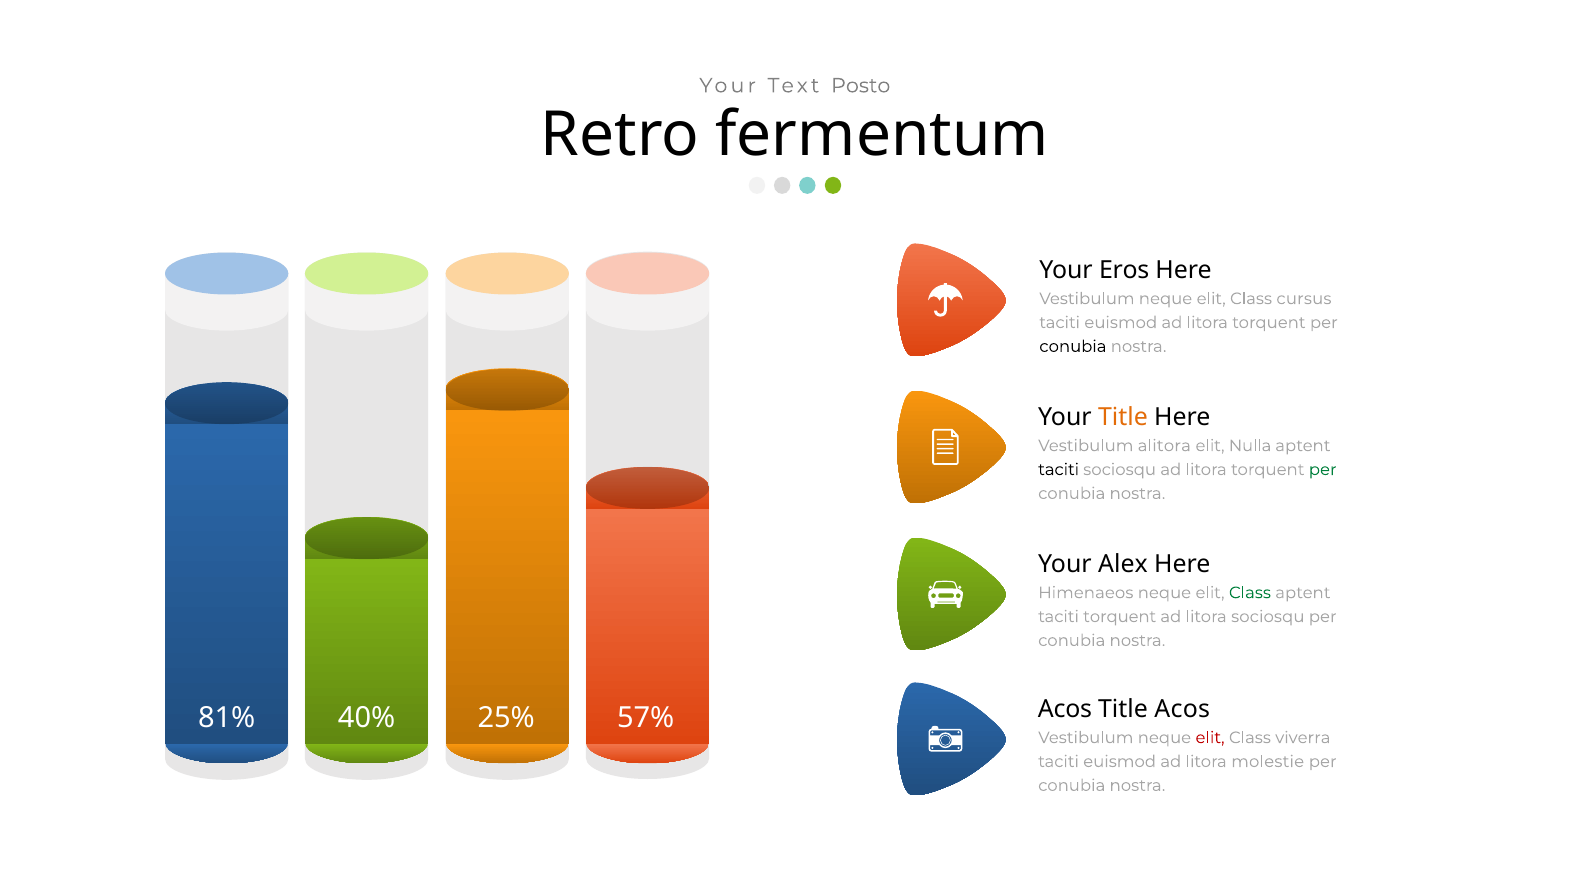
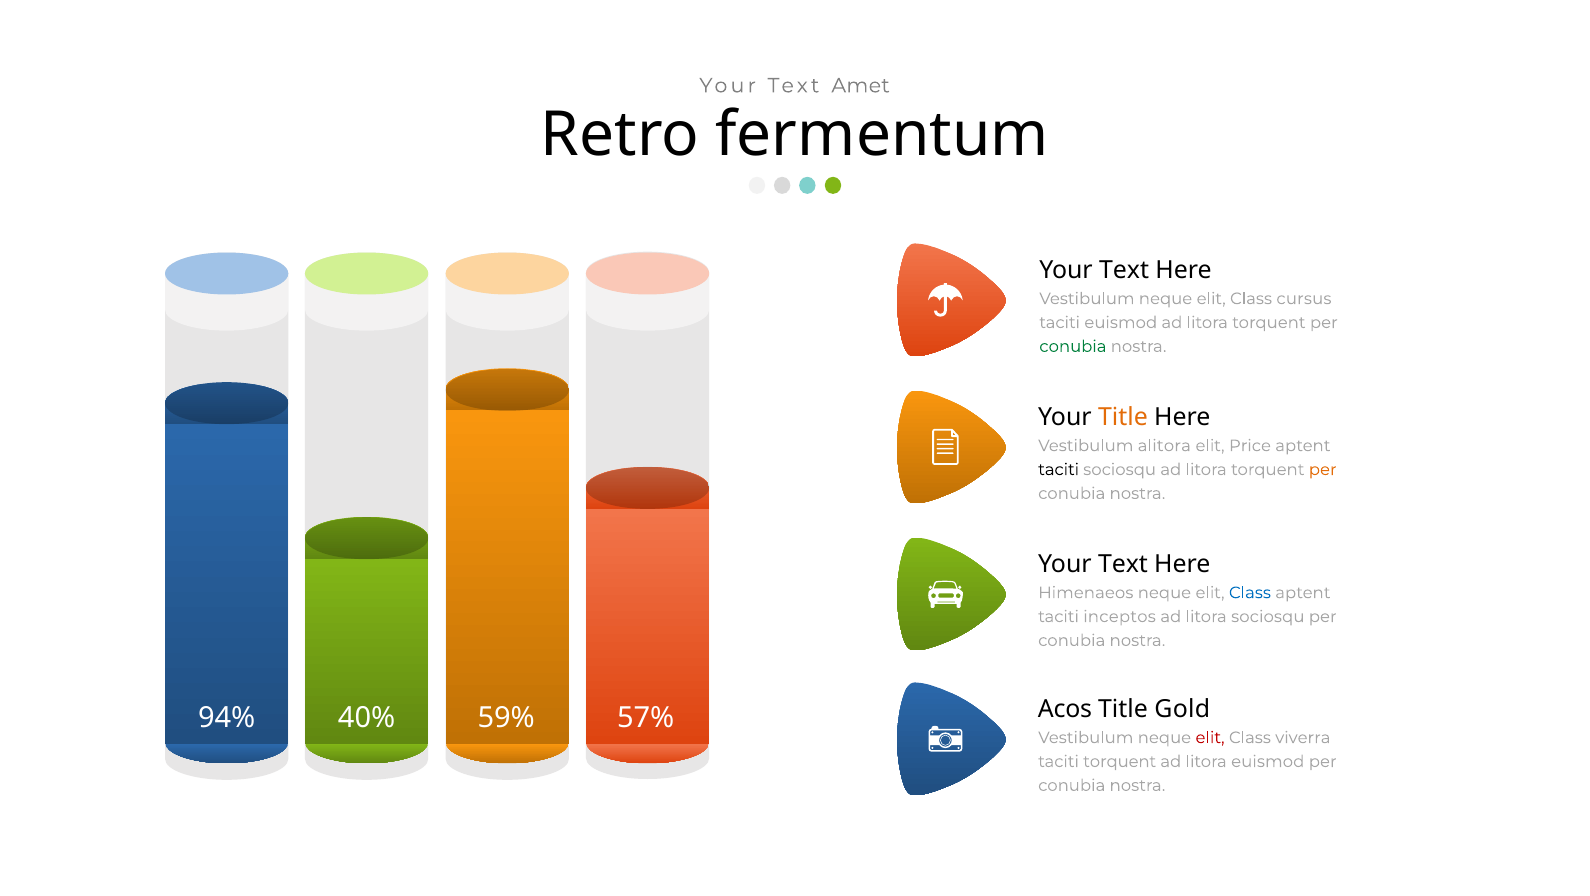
Posto: Posto -> Amet
Eros at (1124, 270): Eros -> Text
conubia at (1073, 346) colour: black -> green
Nulla: Nulla -> Price
per at (1323, 469) colour: green -> orange
Alex at (1123, 564): Alex -> Text
Class at (1250, 593) colour: green -> blue
taciti torquent: torquent -> inceptos
Title Acos: Acos -> Gold
81%: 81% -> 94%
25%: 25% -> 59%
euismod at (1120, 761): euismod -> torquent
litora molestie: molestie -> euismod
